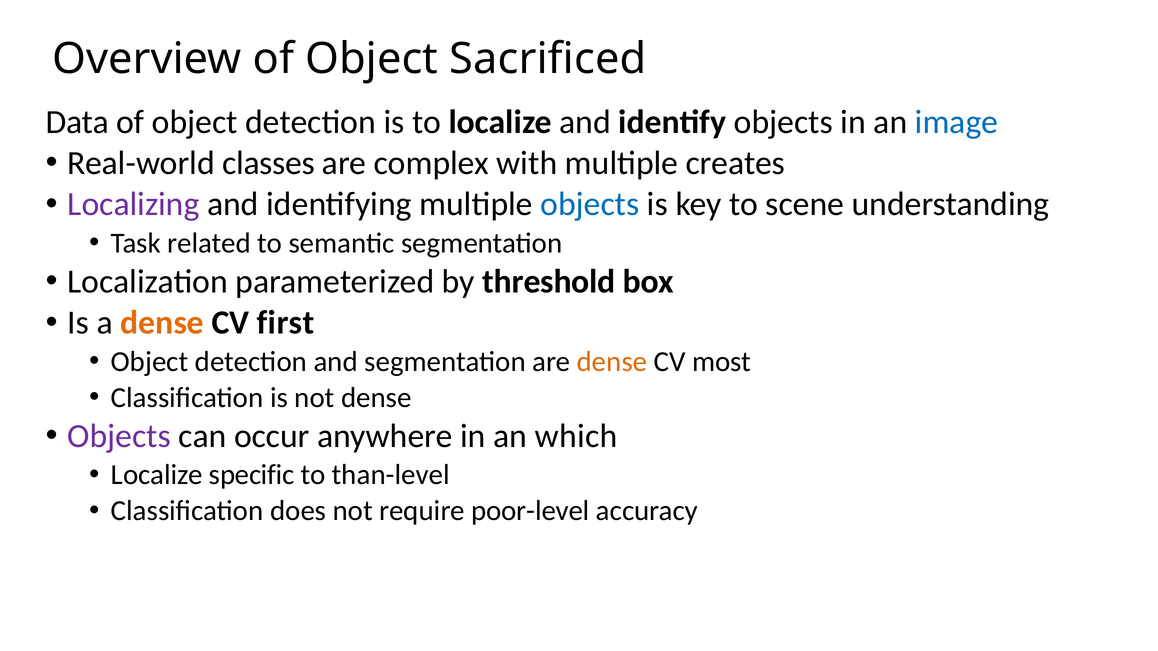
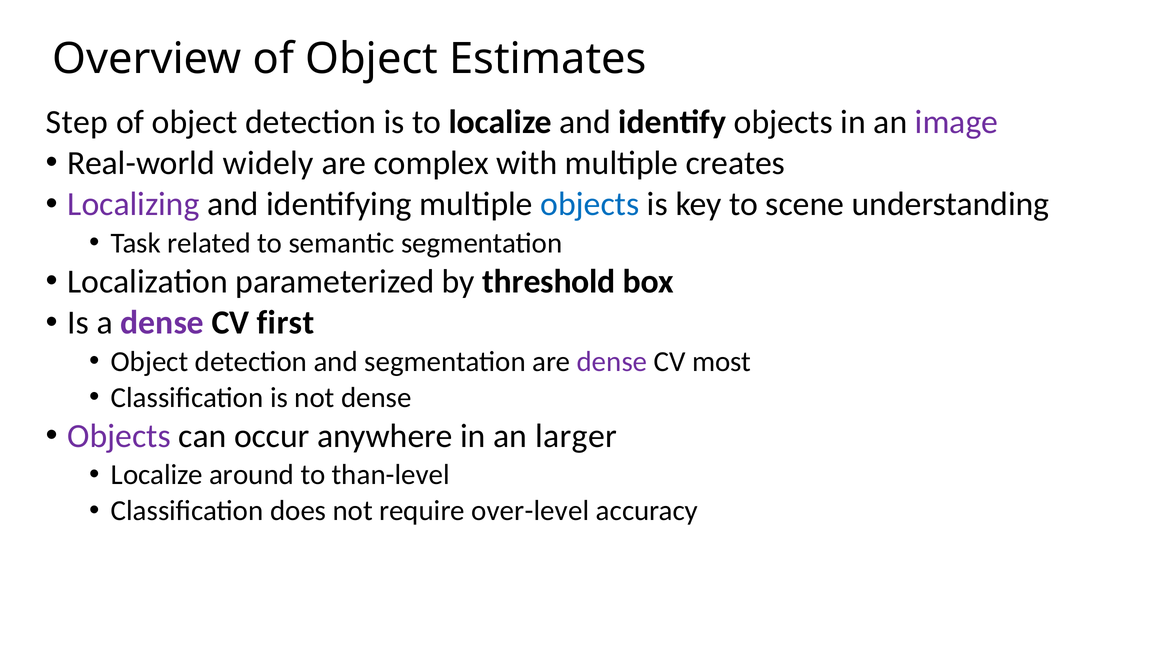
Sacrificed: Sacrificed -> Estimates
Data: Data -> Step
image colour: blue -> purple
classes: classes -> widely
dense at (162, 323) colour: orange -> purple
dense at (612, 362) colour: orange -> purple
which: which -> larger
specific: specific -> around
poor-level: poor-level -> over-level
